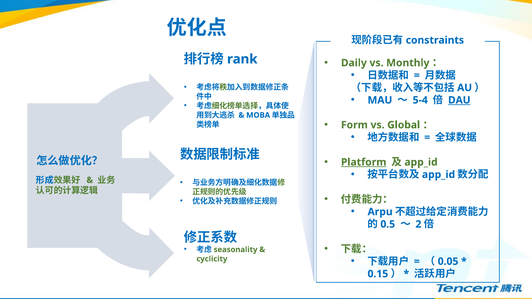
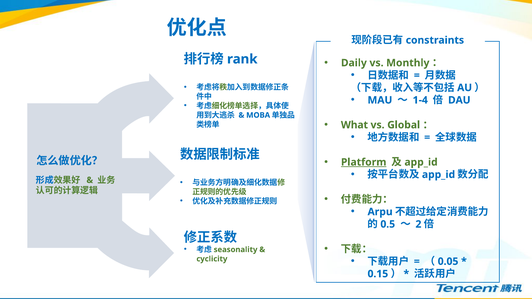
5-4: 5-4 -> 1-4
DAU underline: present -> none
Form: Form -> What
